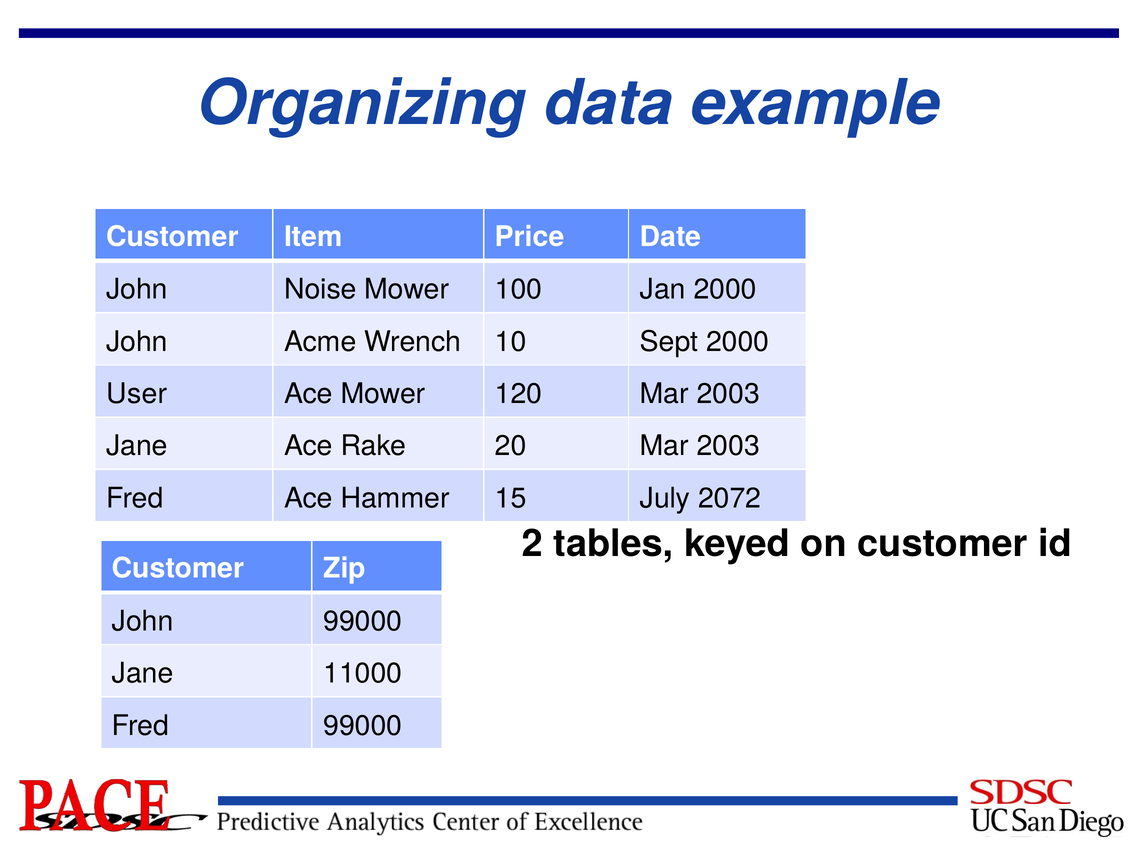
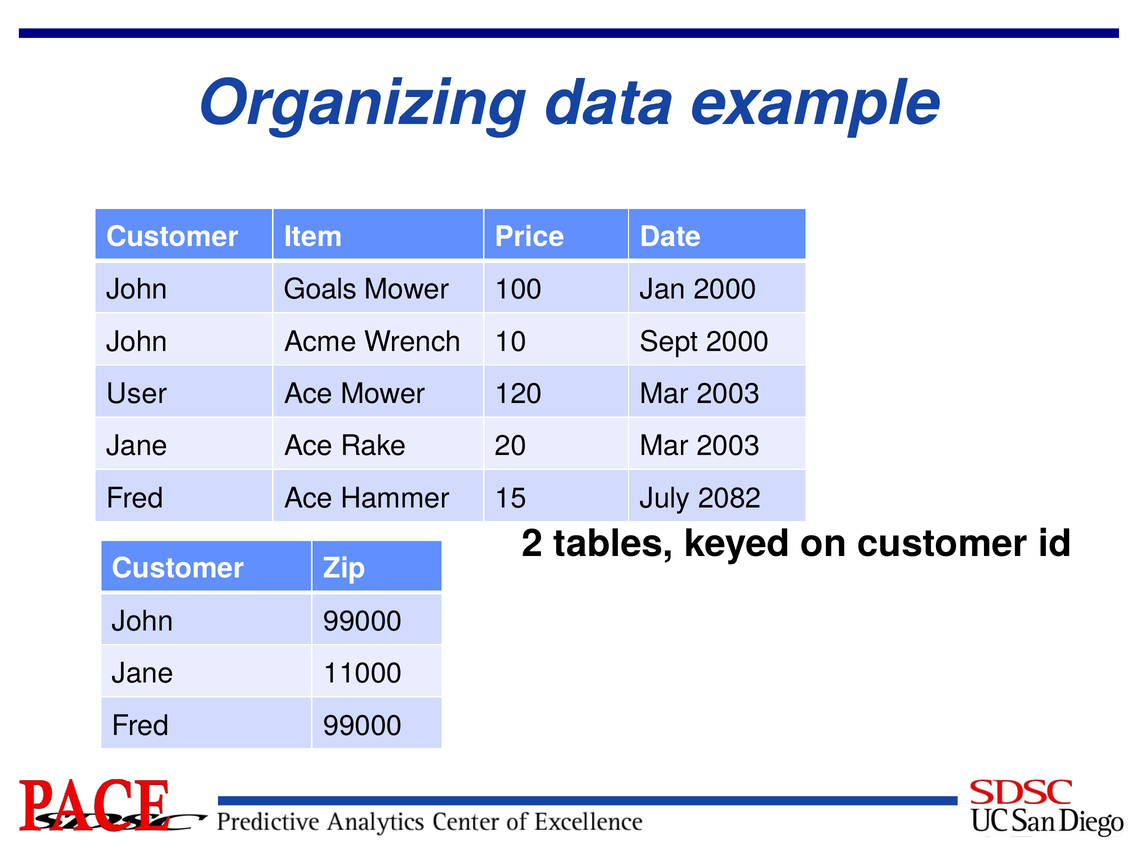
Noise: Noise -> Goals
2072: 2072 -> 2082
